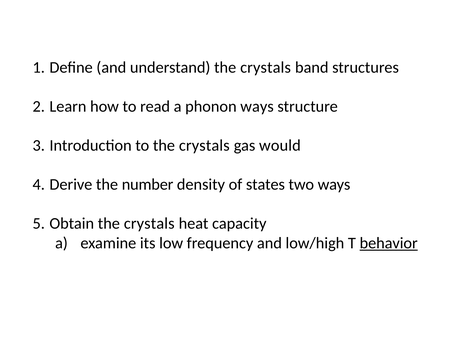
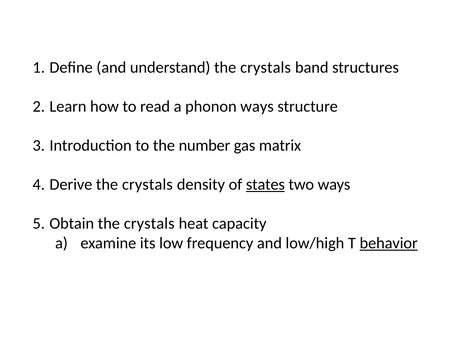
to the crystals: crystals -> number
would: would -> matrix
Derive the number: number -> crystals
states underline: none -> present
